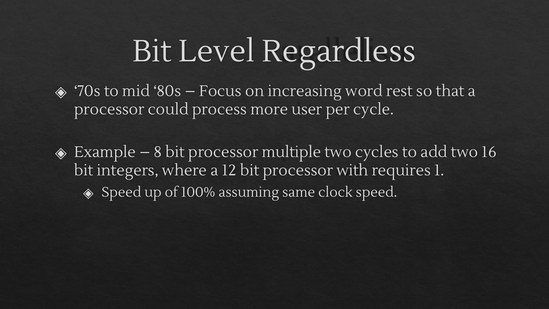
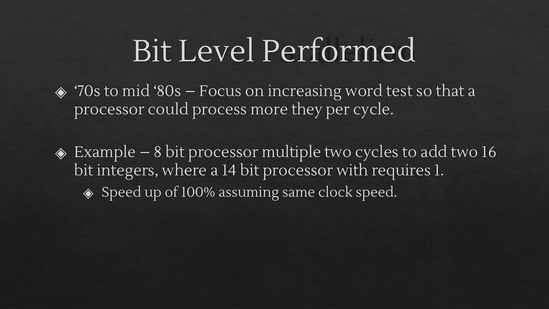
Regardless: Regardless -> Performed
rest: rest -> test
user: user -> they
12: 12 -> 14
